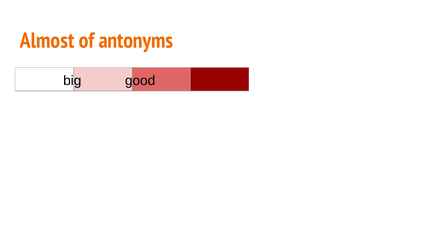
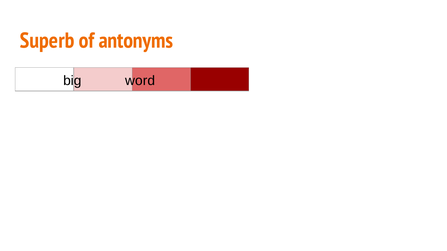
Almost: Almost -> Superb
good: good -> word
